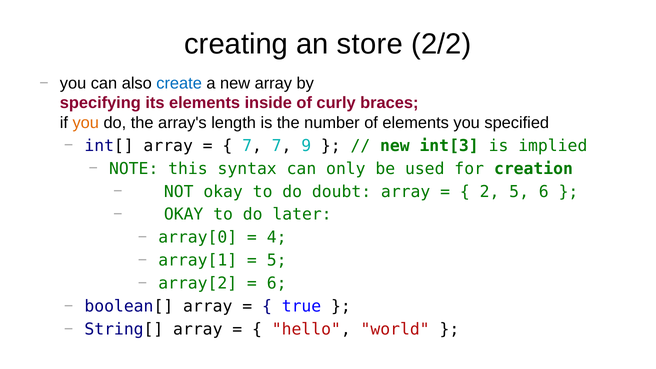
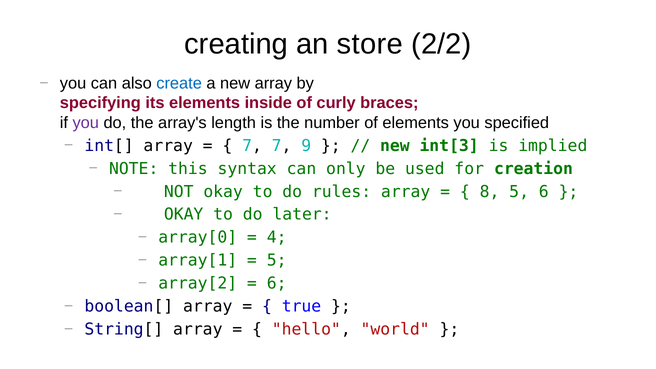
you at (86, 123) colour: orange -> purple
doubt: doubt -> rules
2: 2 -> 8
